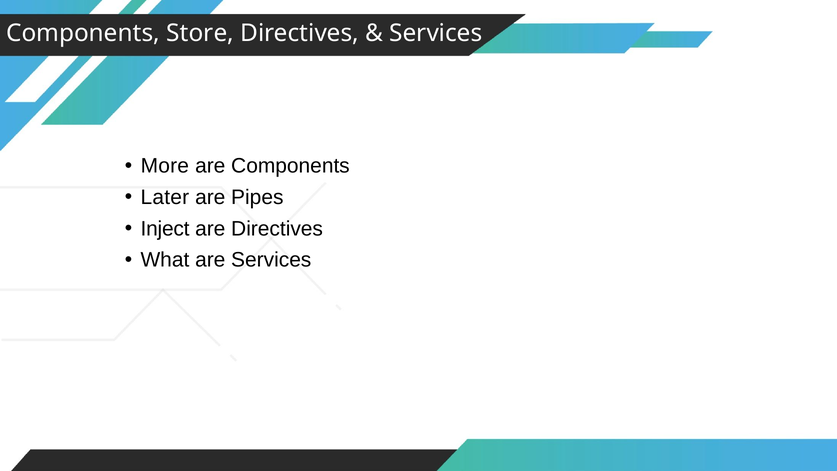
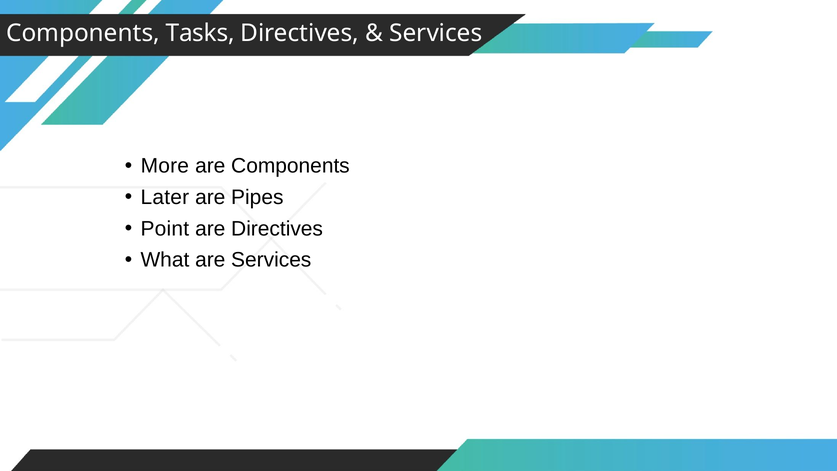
Store: Store -> Tasks
Inject: Inject -> Point
